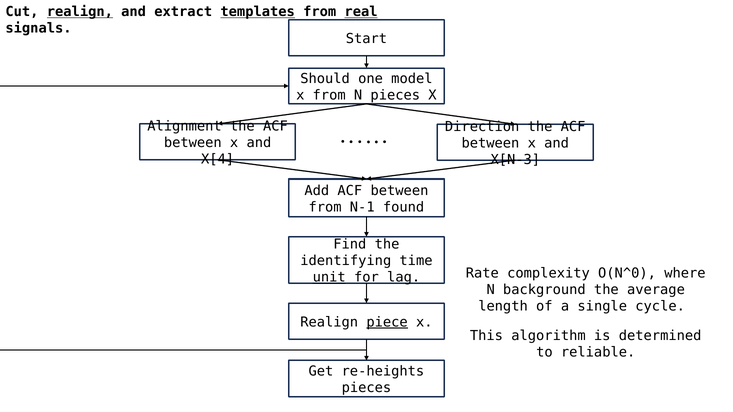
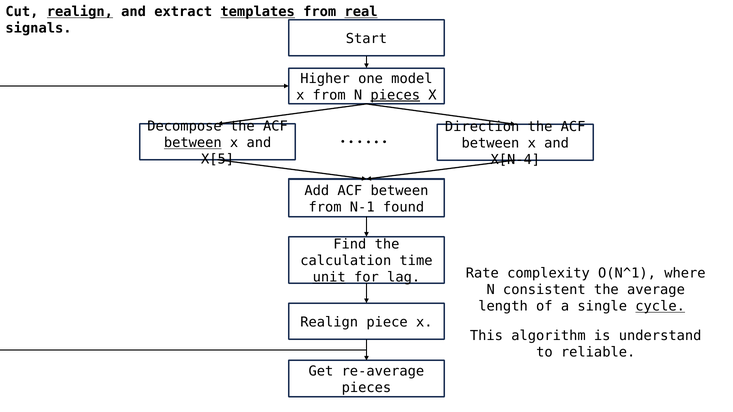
Should: Should -> Higher
pieces at (395, 95) underline: none -> present
Alignment: Alignment -> Decompose
between at (193, 143) underline: none -> present
X[4: X[4 -> X[5
X[N-3: X[N-3 -> X[N-4
identifying: identifying -> calculation
O(N^0: O(N^0 -> O(N^1
background: background -> consistent
cycle underline: none -> present
piece underline: present -> none
determined: determined -> understand
re-heights: re-heights -> re-average
